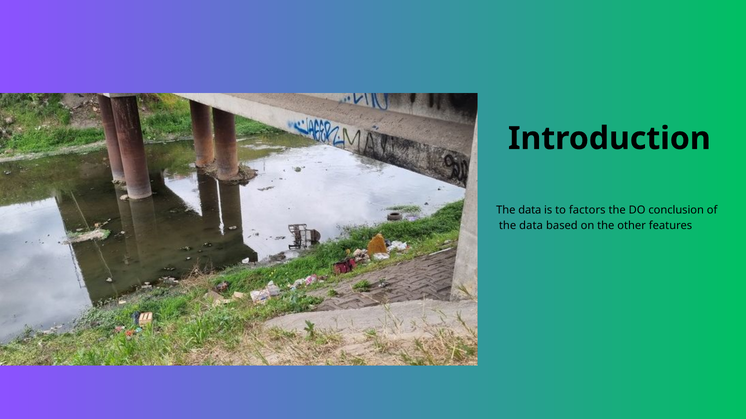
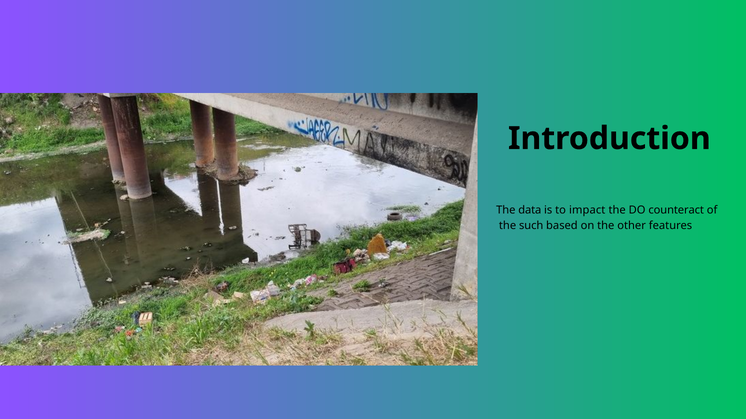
factors: factors -> impact
conclusion: conclusion -> counteract
data at (531, 226): data -> such
